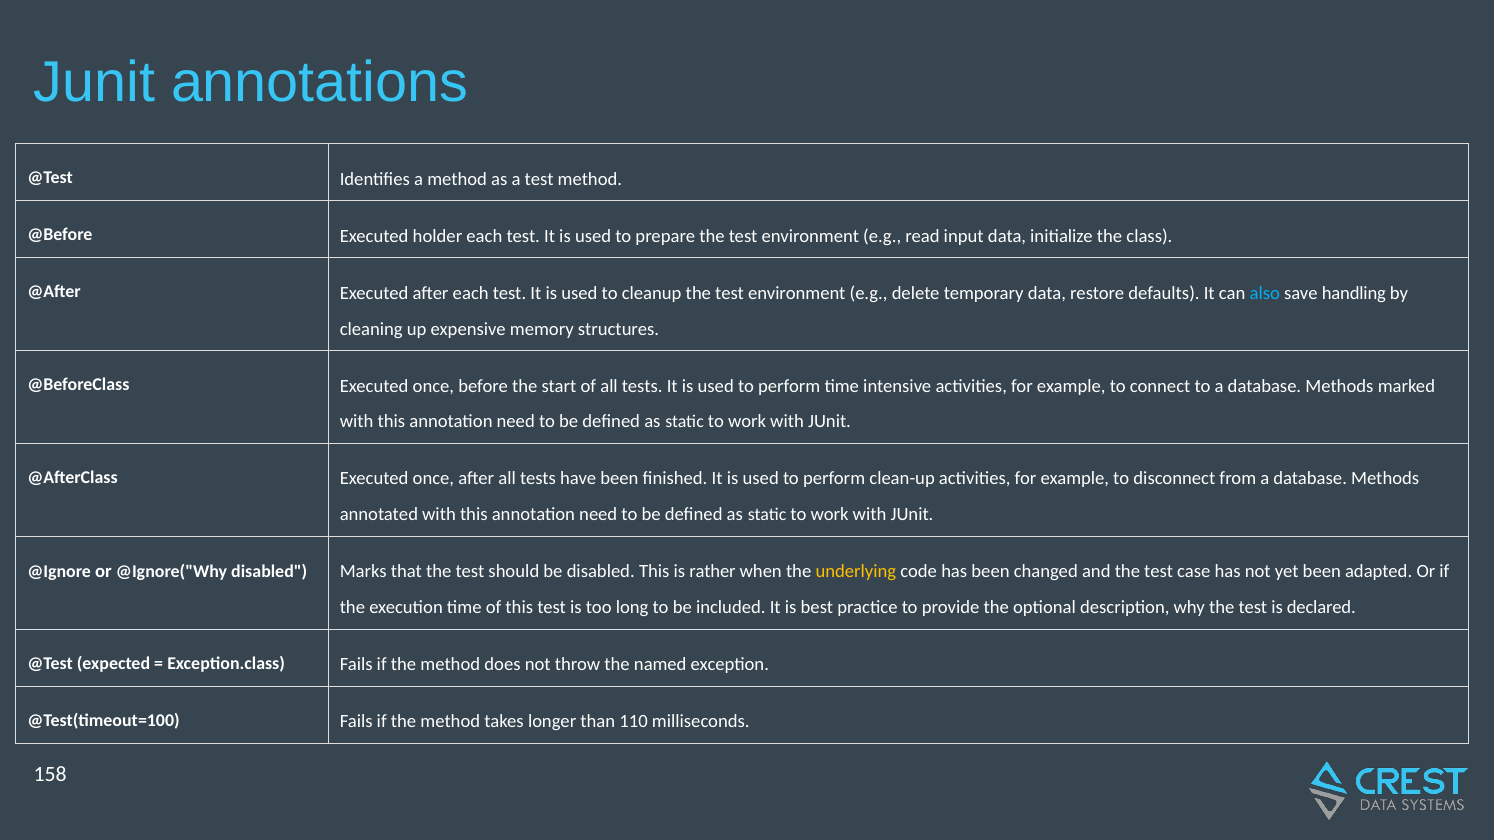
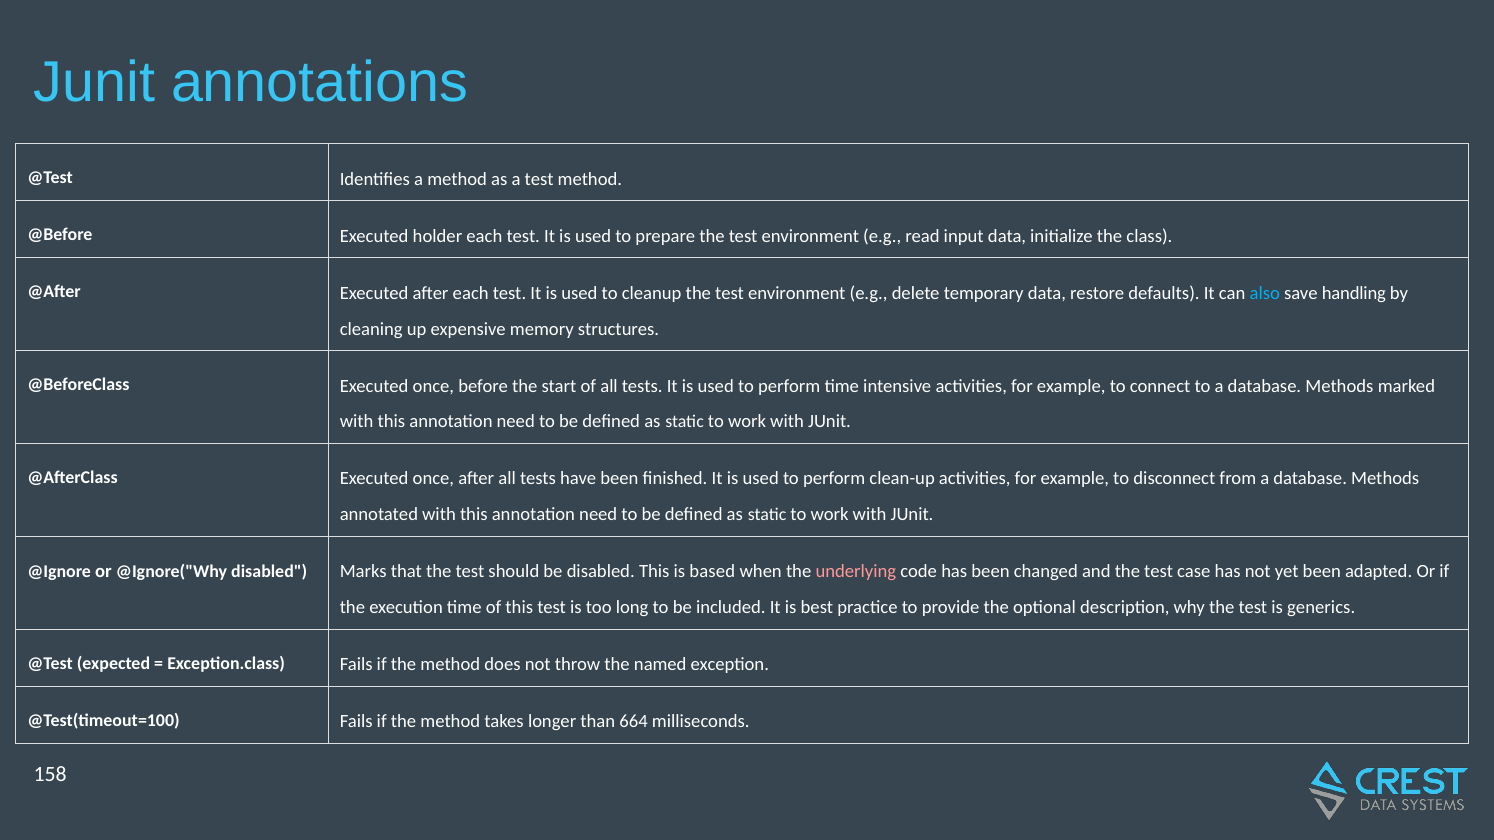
rather: rather -> based
underlying colour: yellow -> pink
declared: declared -> generics
110: 110 -> 664
